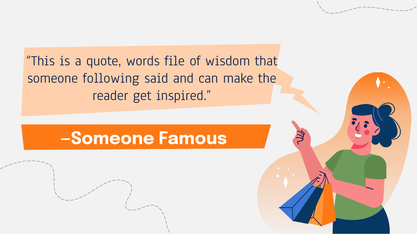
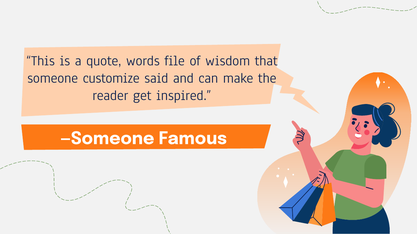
following: following -> customize
